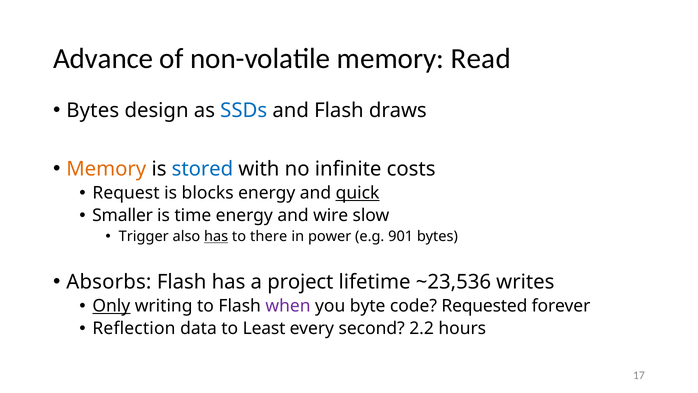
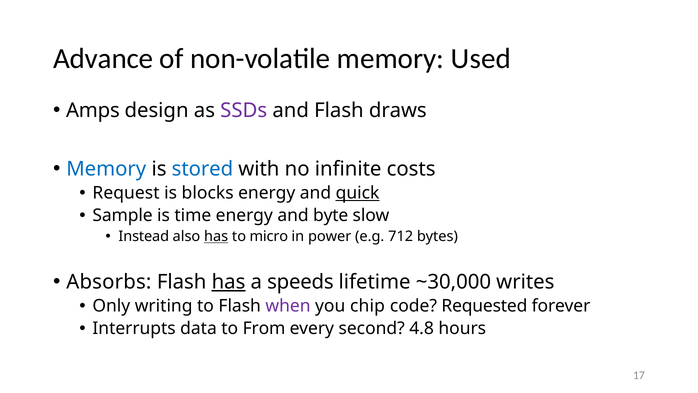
Read: Read -> Used
Bytes at (93, 110): Bytes -> Amps
SSDs colour: blue -> purple
Memory at (106, 169) colour: orange -> blue
Smaller: Smaller -> Sample
wire: wire -> byte
Trigger: Trigger -> Instead
there: there -> micro
901: 901 -> 712
has at (229, 282) underline: none -> present
project: project -> speeds
~23,536: ~23,536 -> ~30,000
Only underline: present -> none
byte: byte -> chip
Reflection: Reflection -> Interrupts
Least: Least -> From
2.2: 2.2 -> 4.8
